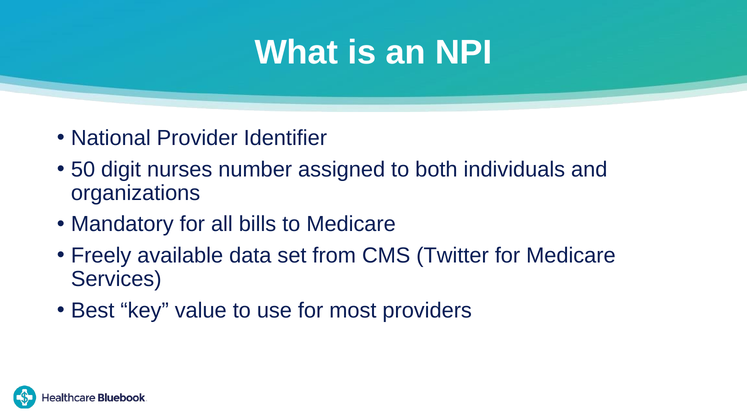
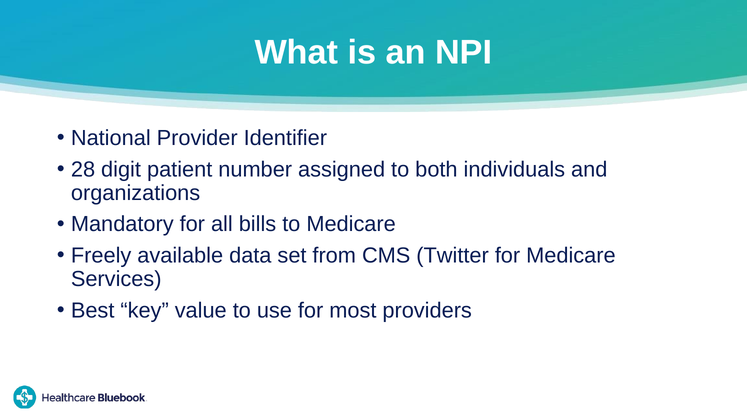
50: 50 -> 28
nurses: nurses -> patient
